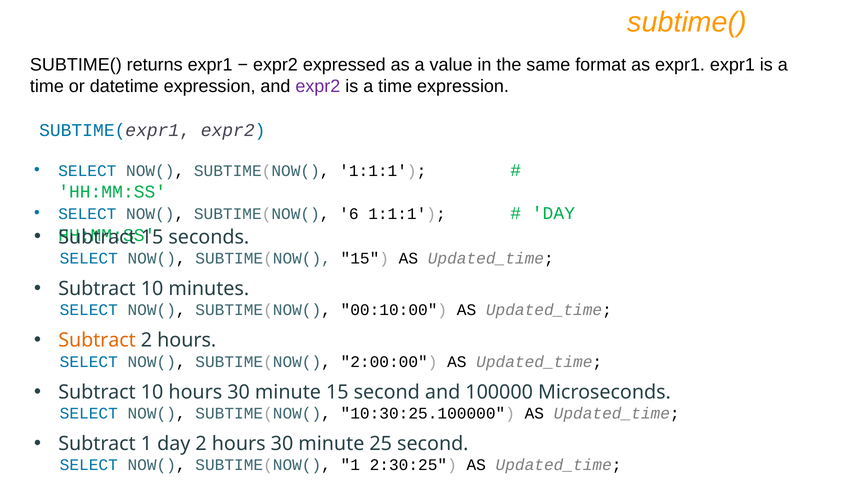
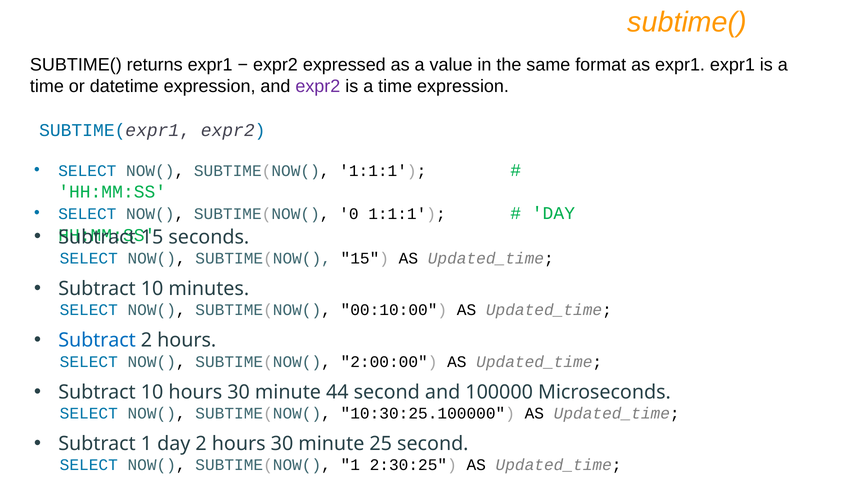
6: 6 -> 0
Subtract at (97, 340) colour: orange -> blue
minute 15: 15 -> 44
